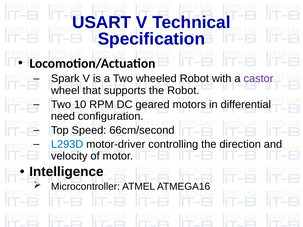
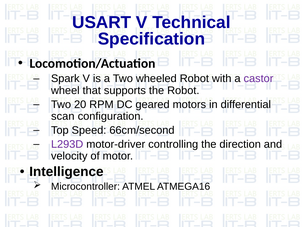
10: 10 -> 20
need: need -> scan
L293D colour: blue -> purple
